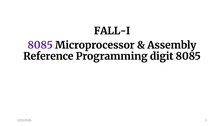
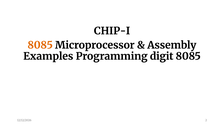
FALL-I: FALL-I -> CHIP-I
8085 at (40, 45) colour: purple -> orange
Reference: Reference -> Examples
